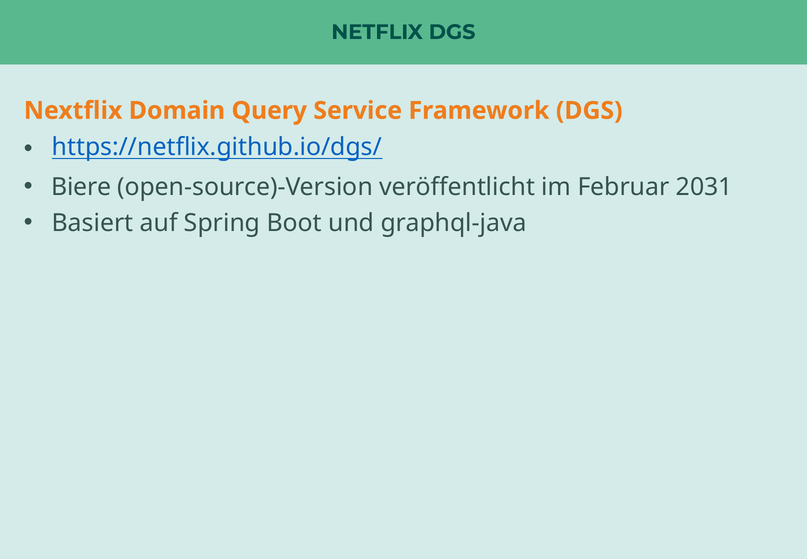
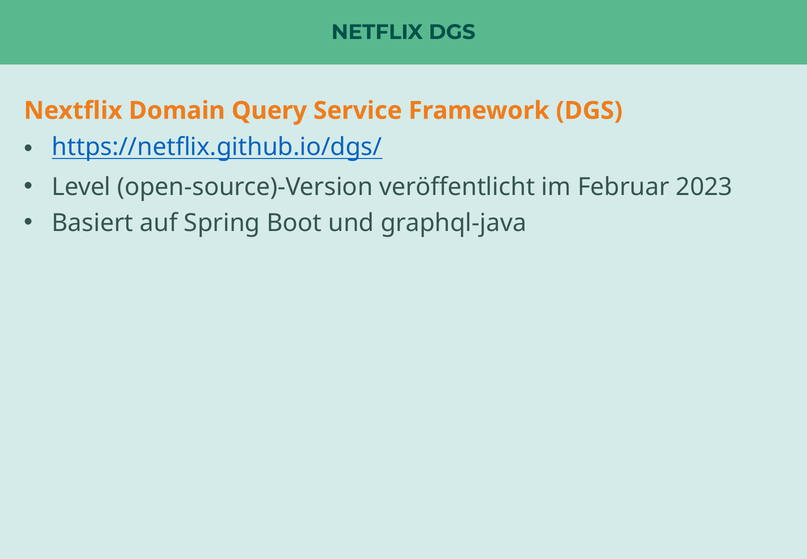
Biere: Biere -> Level
2031: 2031 -> 2023
